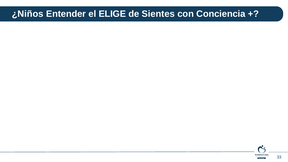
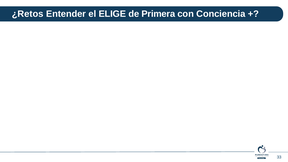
¿Niños: ¿Niños -> ¿Retos
Sientes: Sientes -> Primera
